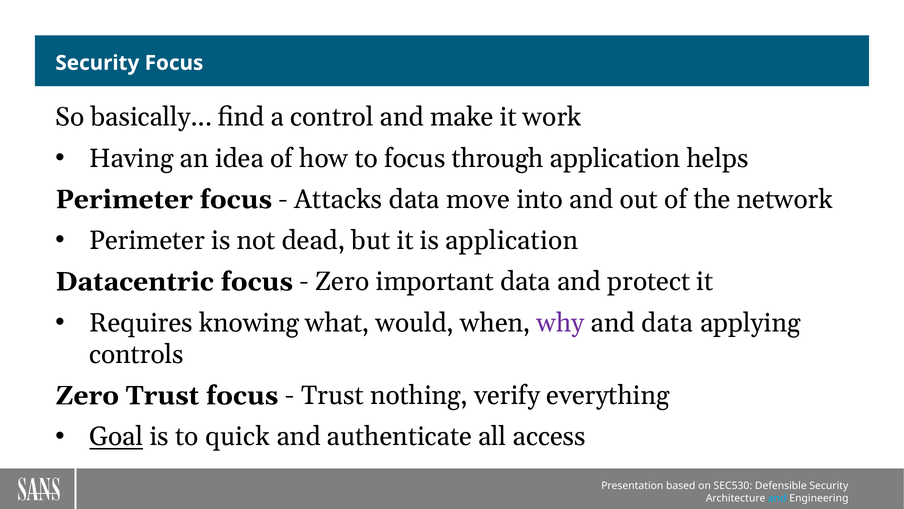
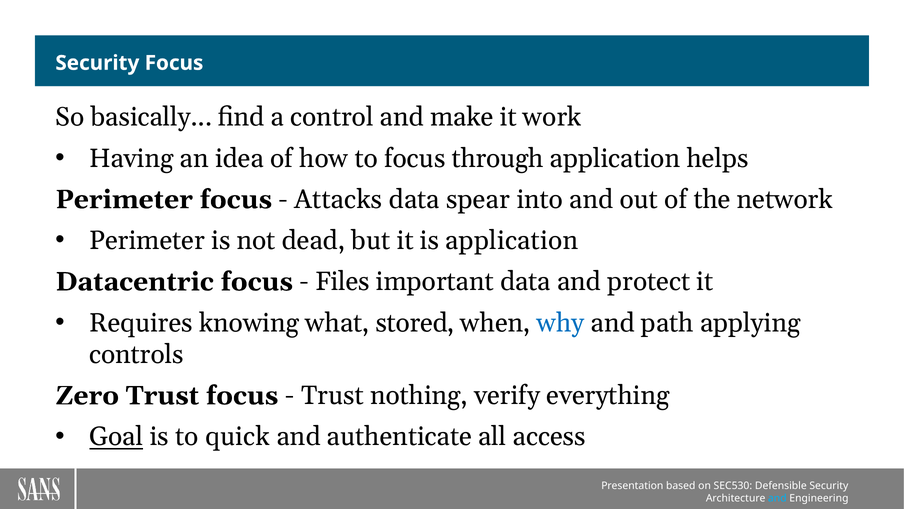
move: move -> spear
Zero at (342, 281): Zero -> Files
would: would -> stored
why colour: purple -> blue
and data: data -> path
